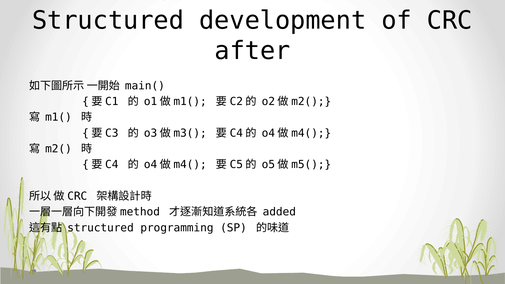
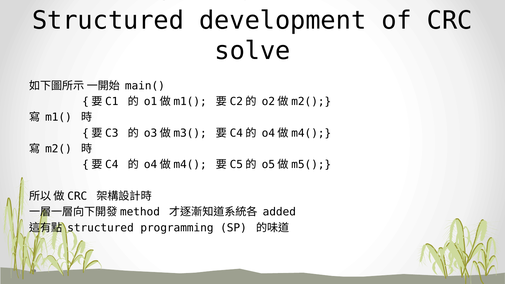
after: after -> solve
